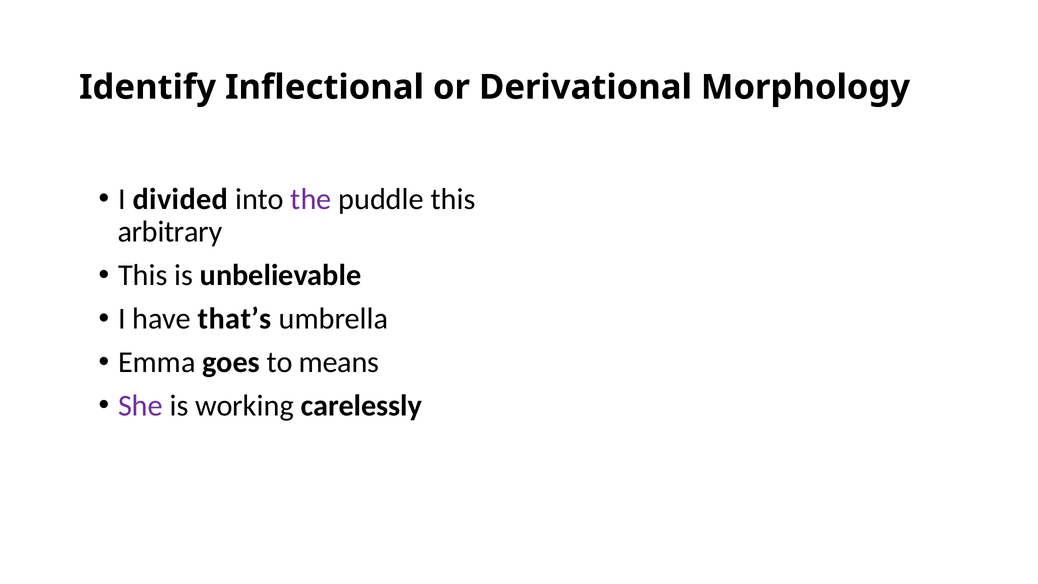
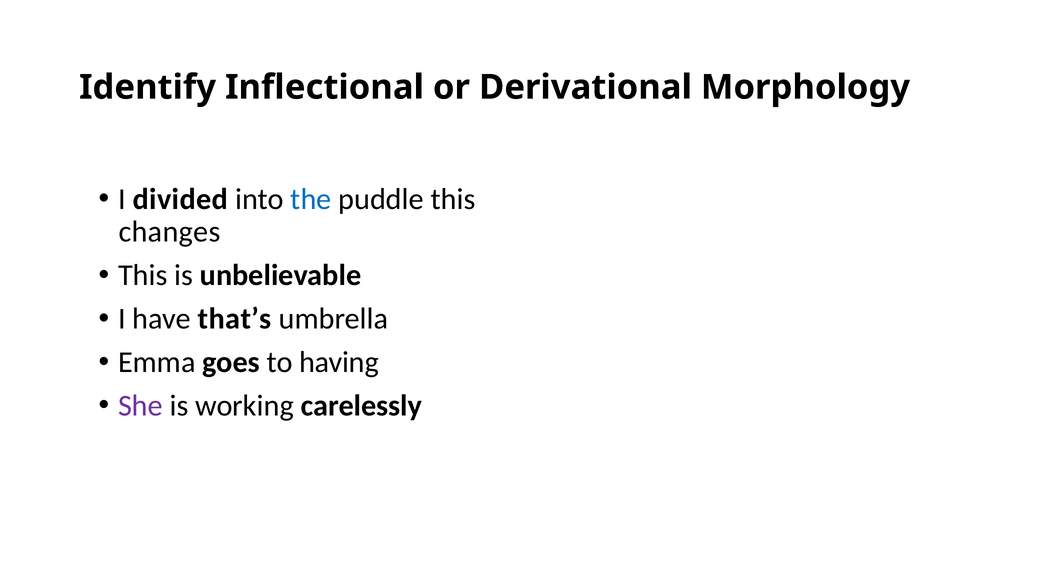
the colour: purple -> blue
arbitrary: arbitrary -> changes
means: means -> having
